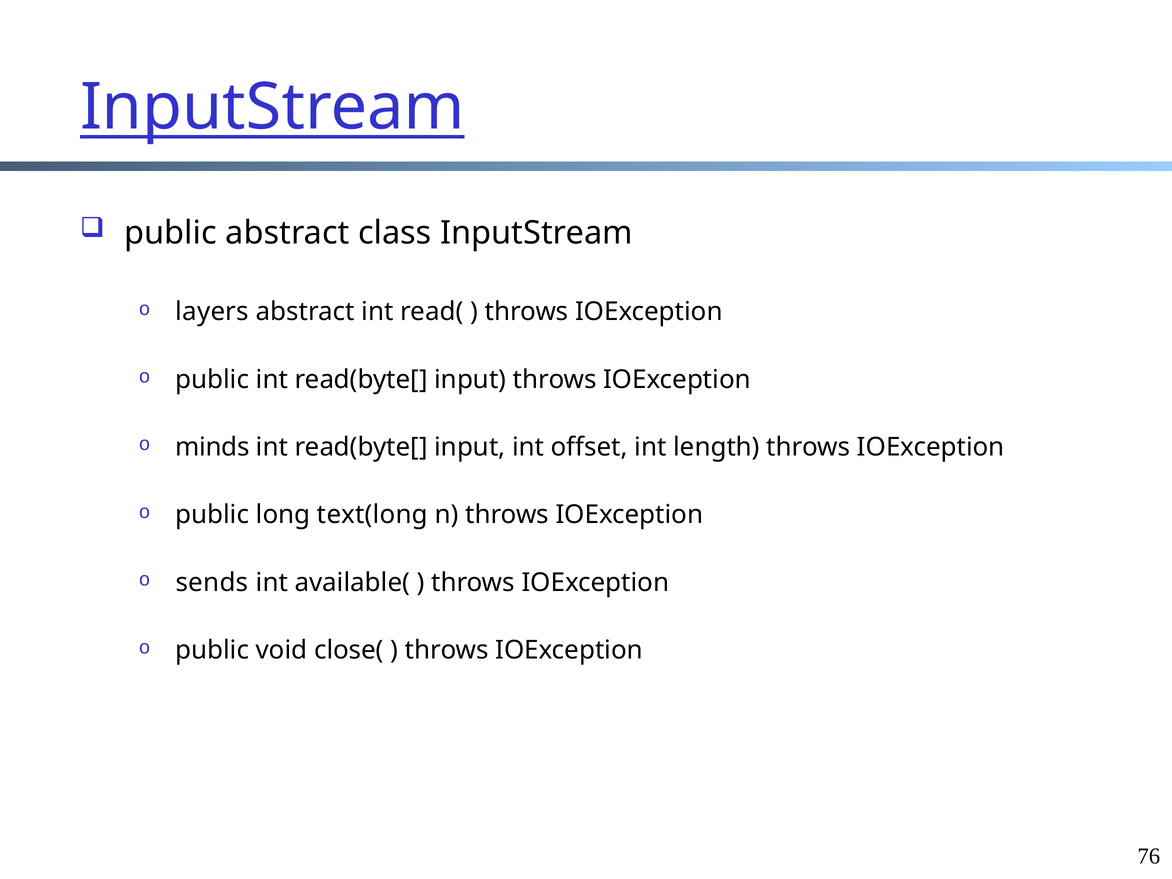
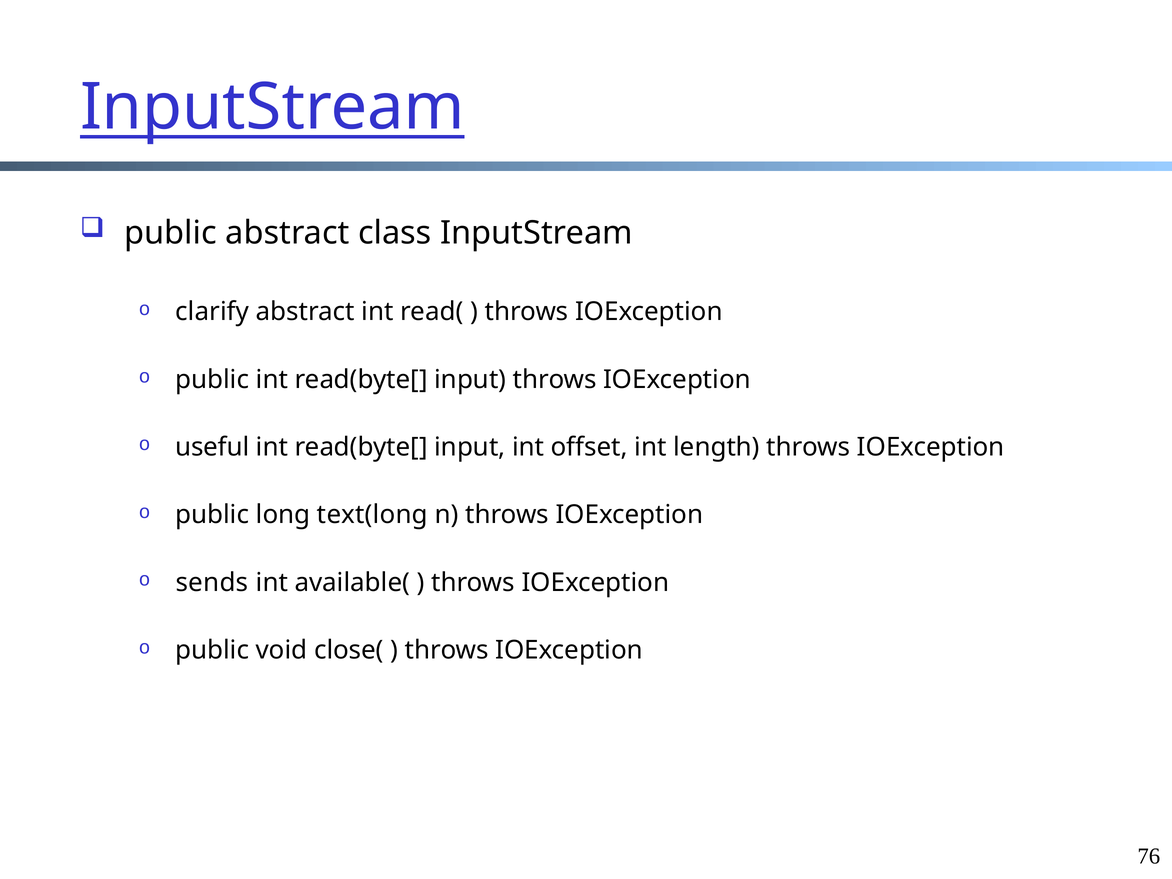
layers: layers -> clarify
minds: minds -> useful
